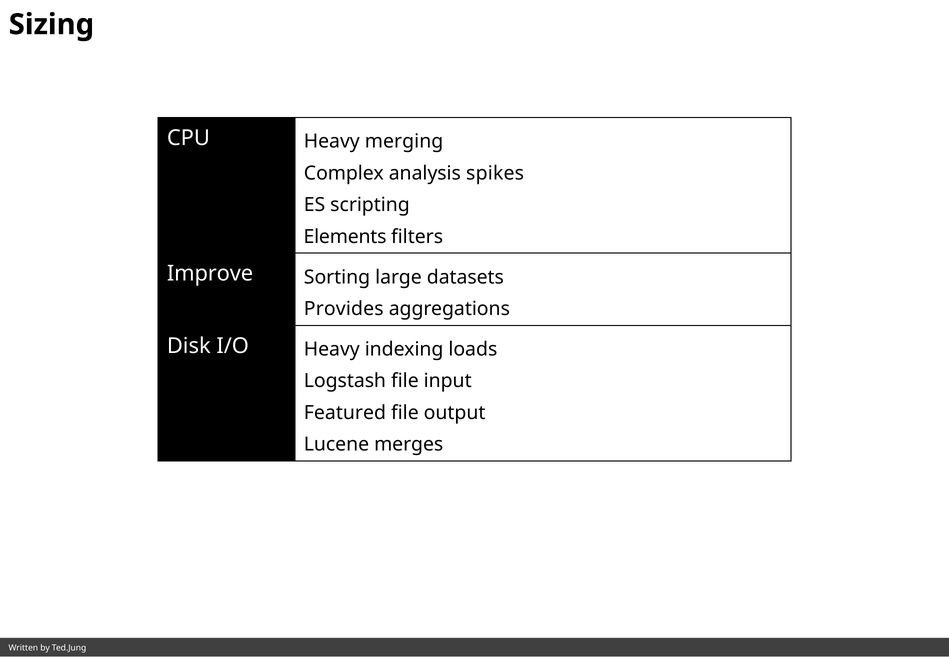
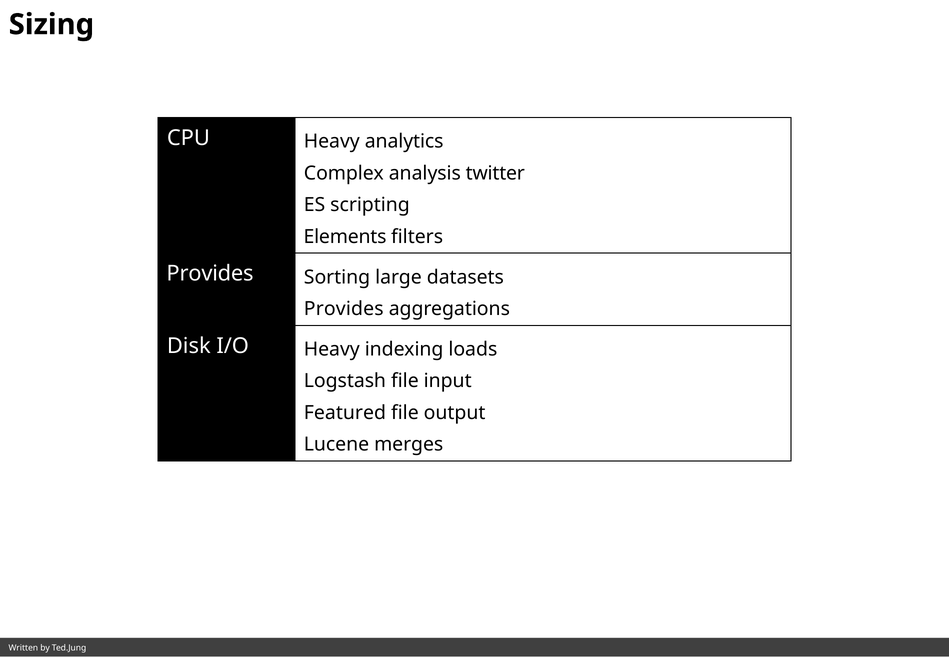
merging: merging -> analytics
spikes: spikes -> twitter
Improve at (210, 274): Improve -> Provides
